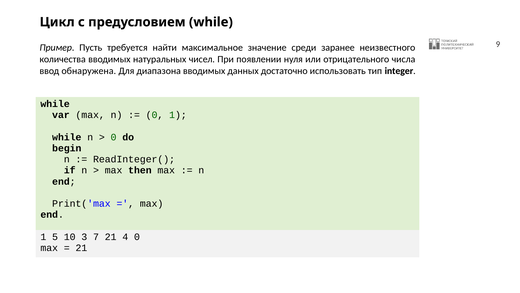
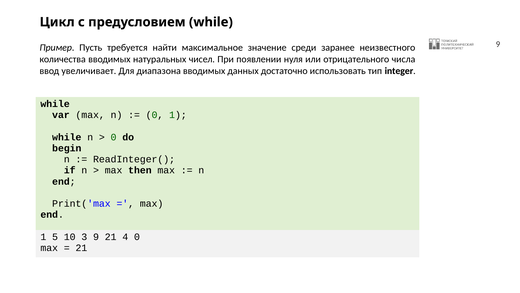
обнаружена: обнаружена -> увеличивает
7: 7 -> 9
